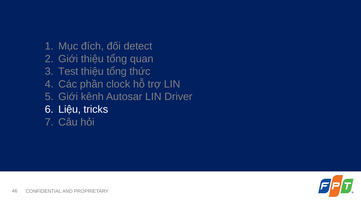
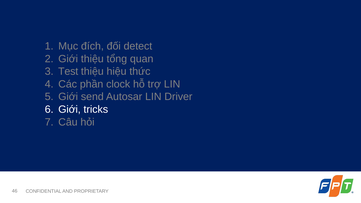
tổng at (117, 72): tổng -> hiệu
kênh: kênh -> send
Liệu at (70, 109): Liệu -> Giới
